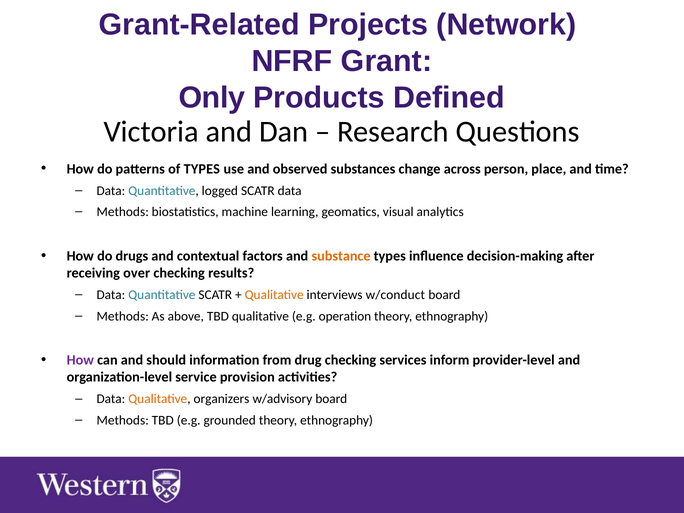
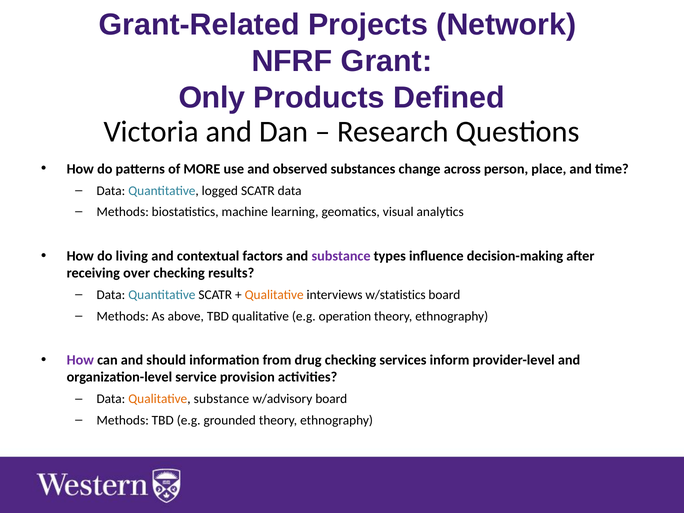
of TYPES: TYPES -> MORE
drugs: drugs -> living
substance at (341, 256) colour: orange -> purple
w/conduct: w/conduct -> w/statistics
Qualitative organizers: organizers -> substance
